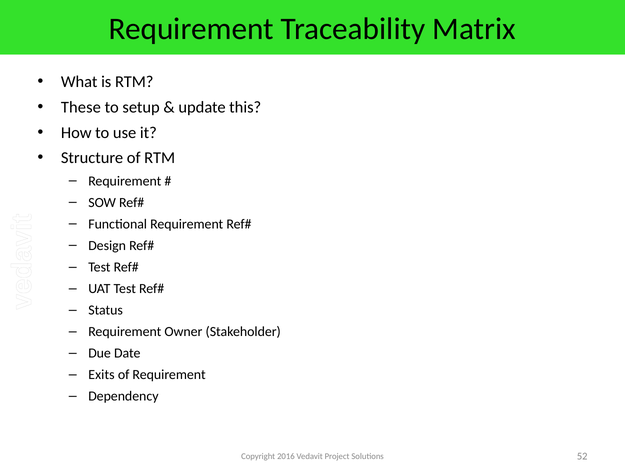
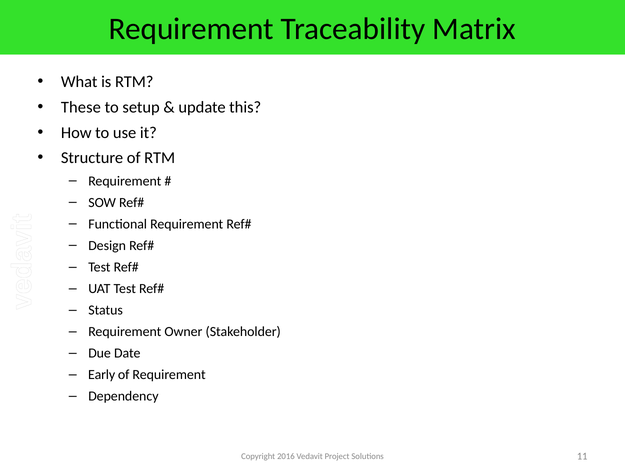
Exits: Exits -> Early
52: 52 -> 11
